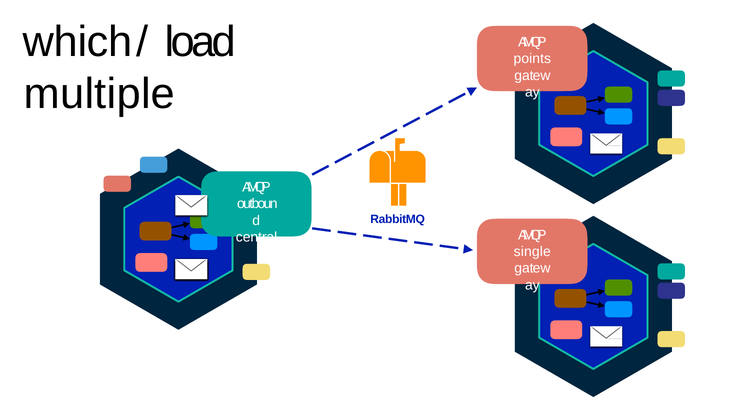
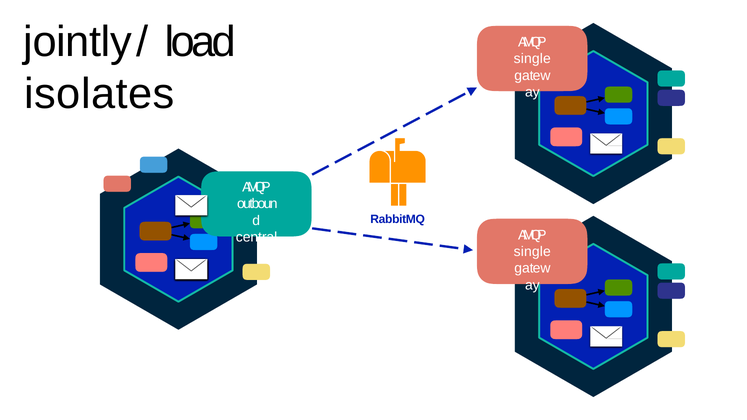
which: which -> jointly
points at (532, 59): points -> single
multiple: multiple -> isolates
